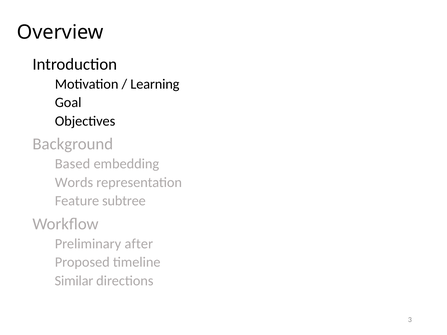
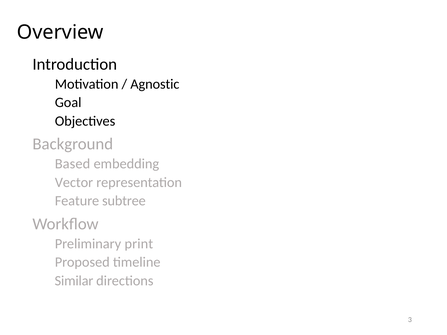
Learning: Learning -> Agnostic
Words: Words -> Vector
after: after -> print
